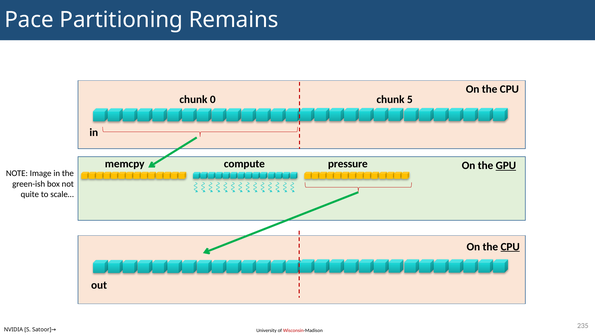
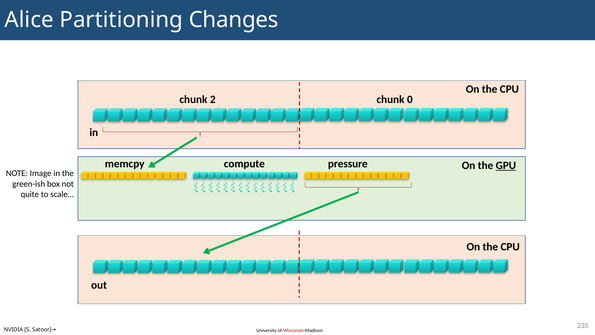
Pace: Pace -> Alice
Remains: Remains -> Changes
0: 0 -> 2
5: 5 -> 0
CPU at (510, 246) underline: present -> none
